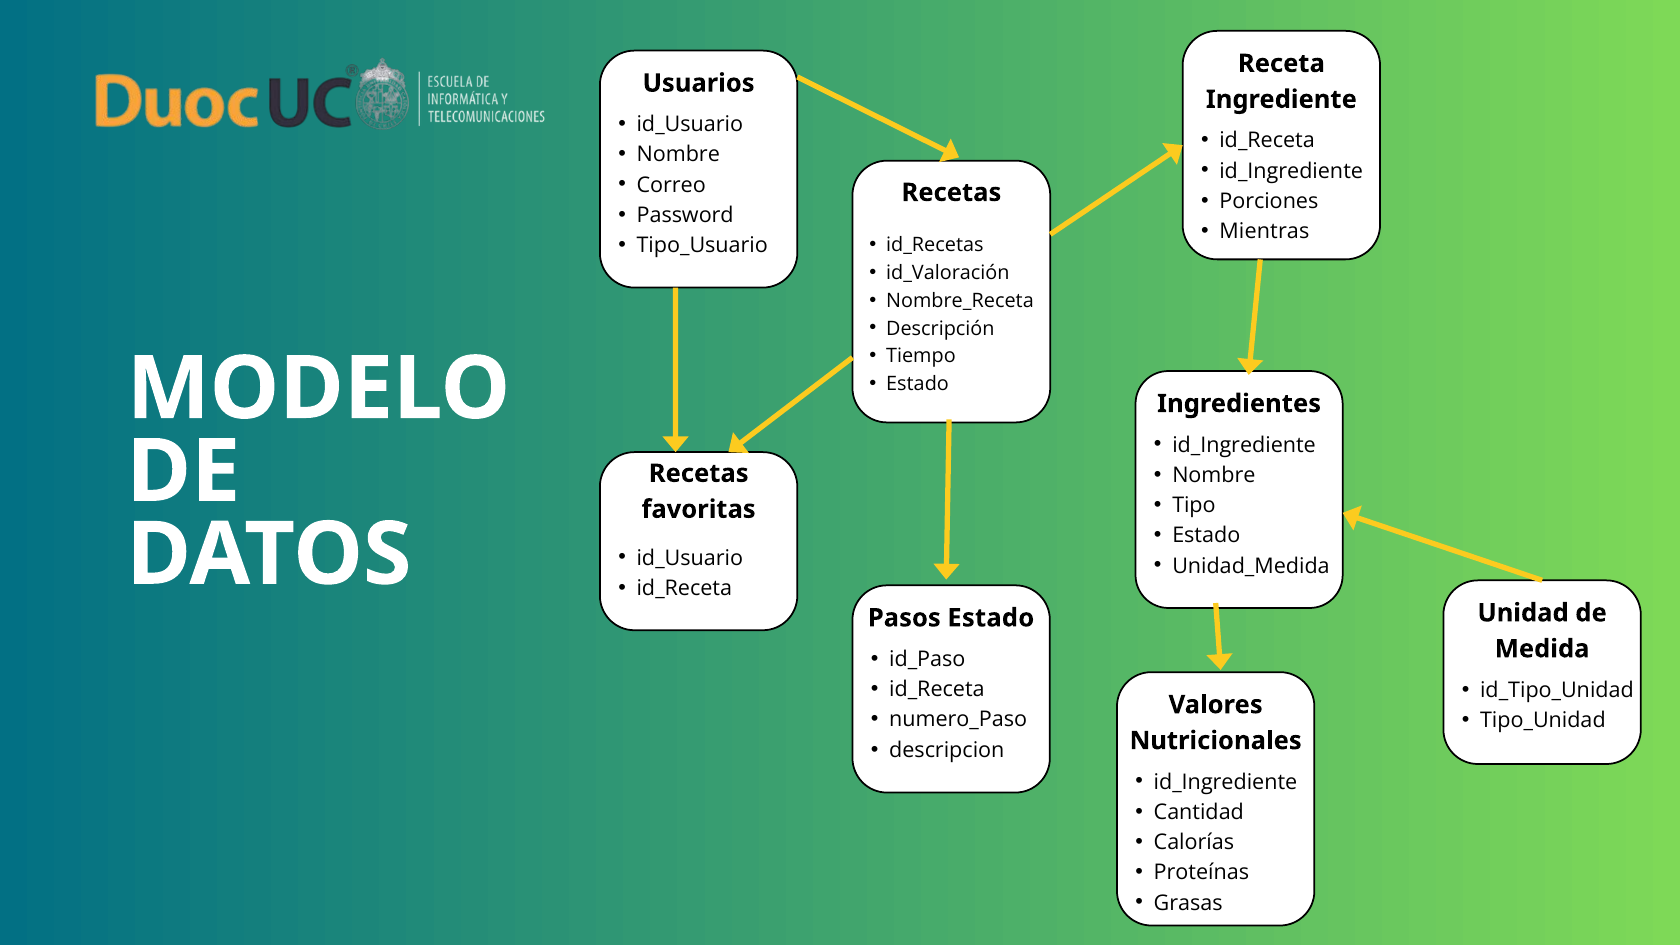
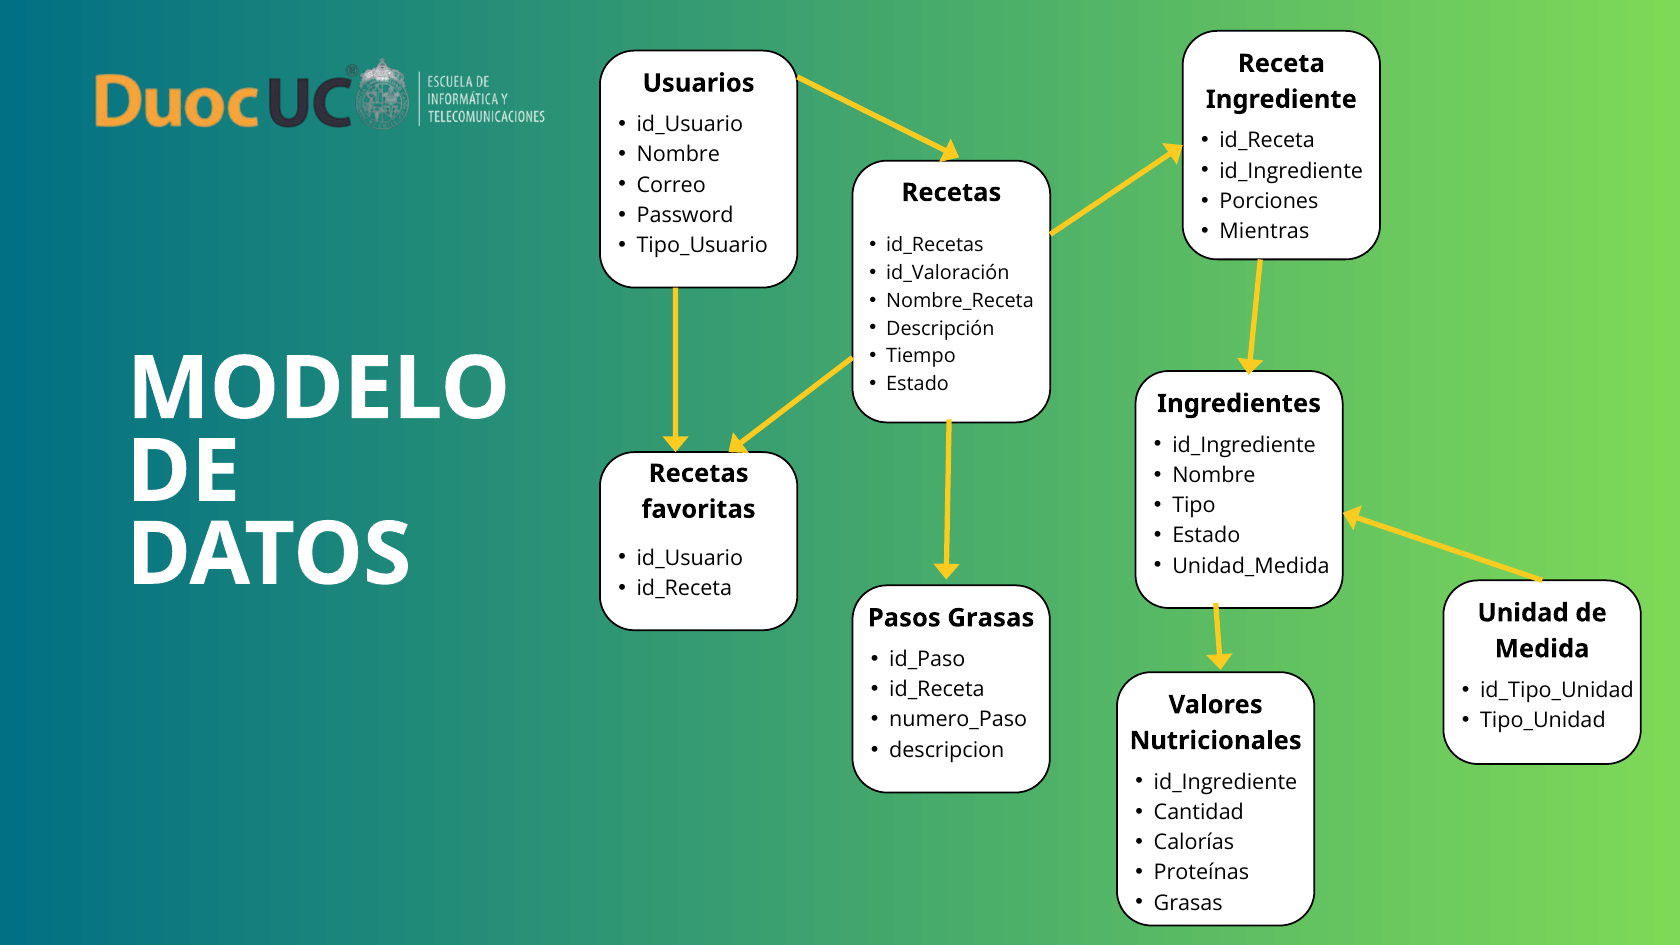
Pasos Estado: Estado -> Grasas
